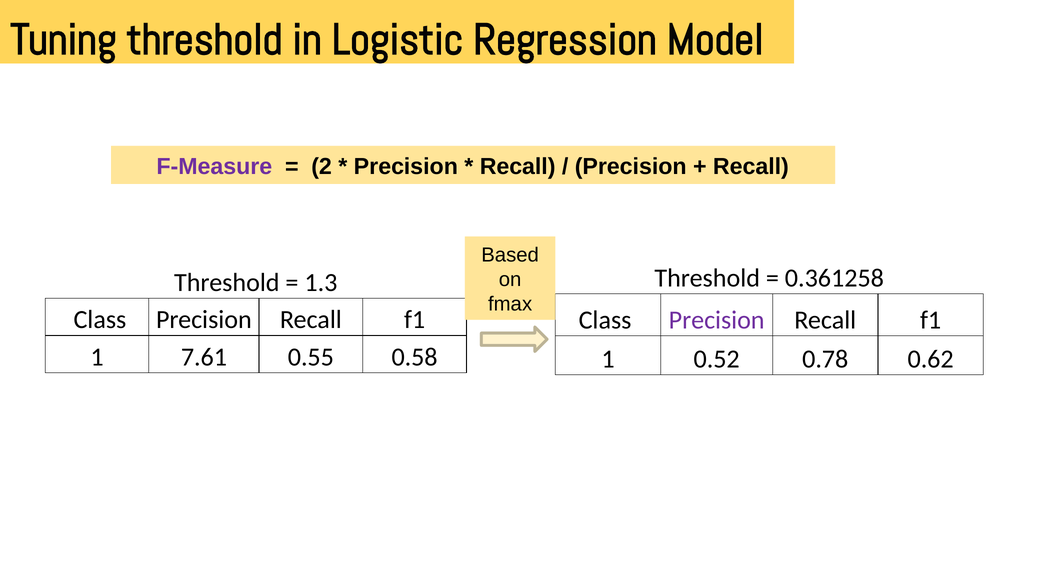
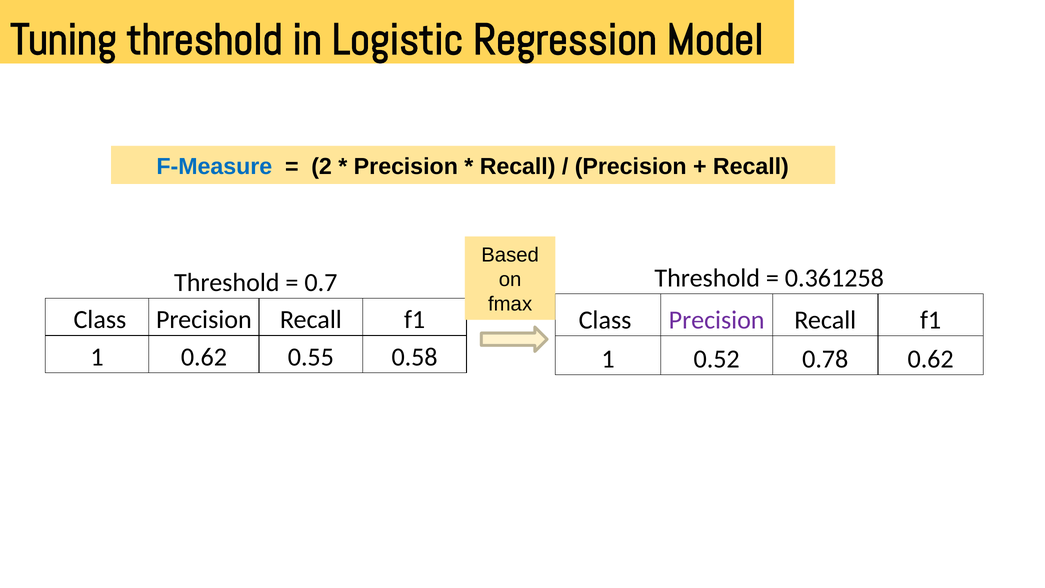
F-Measure colour: purple -> blue
1.3: 1.3 -> 0.7
1 7.61: 7.61 -> 0.62
